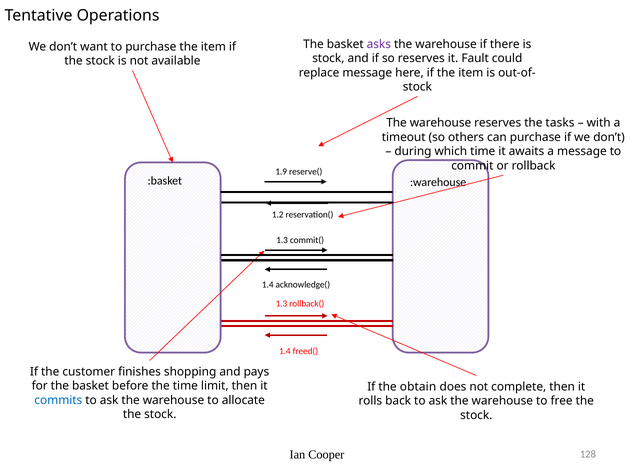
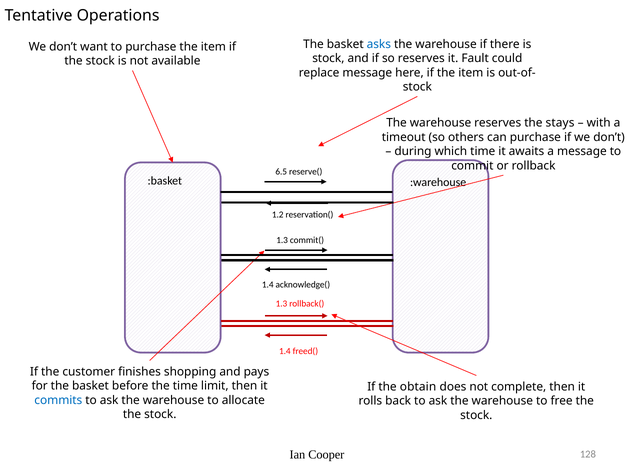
asks colour: purple -> blue
tasks: tasks -> stays
1.9: 1.9 -> 6.5
